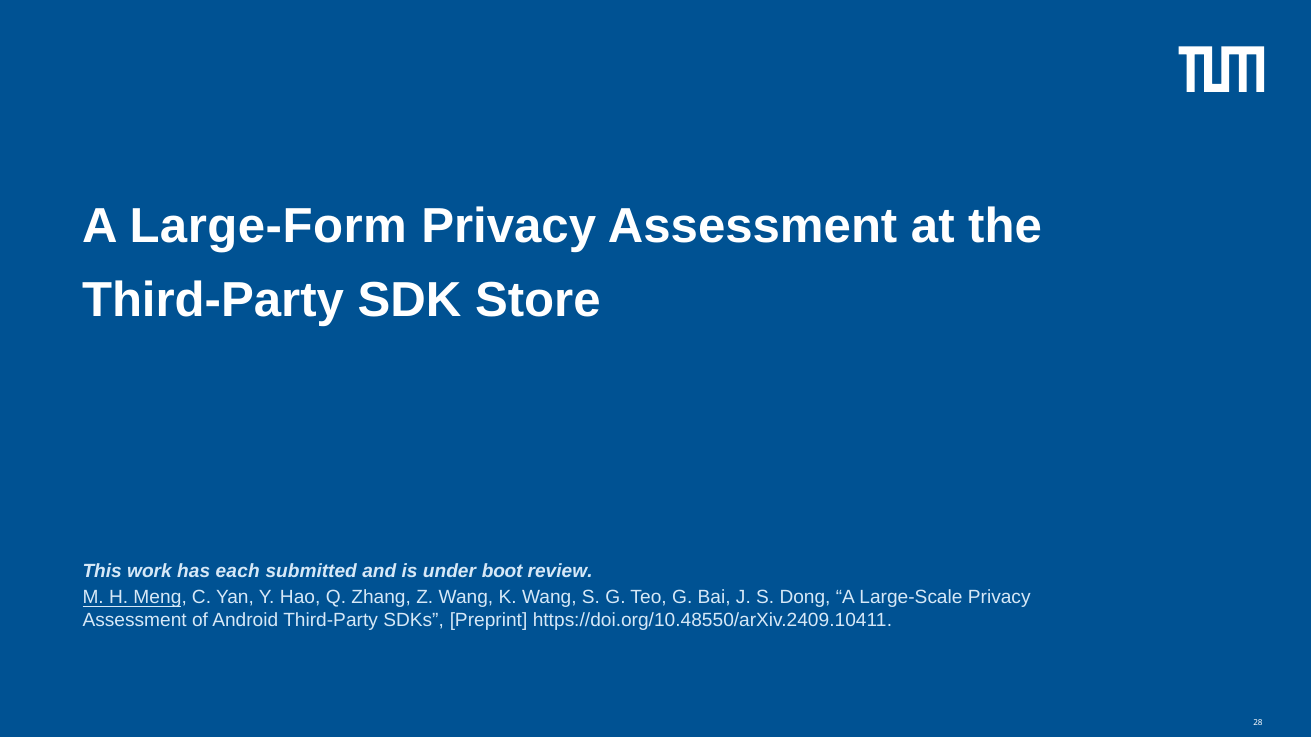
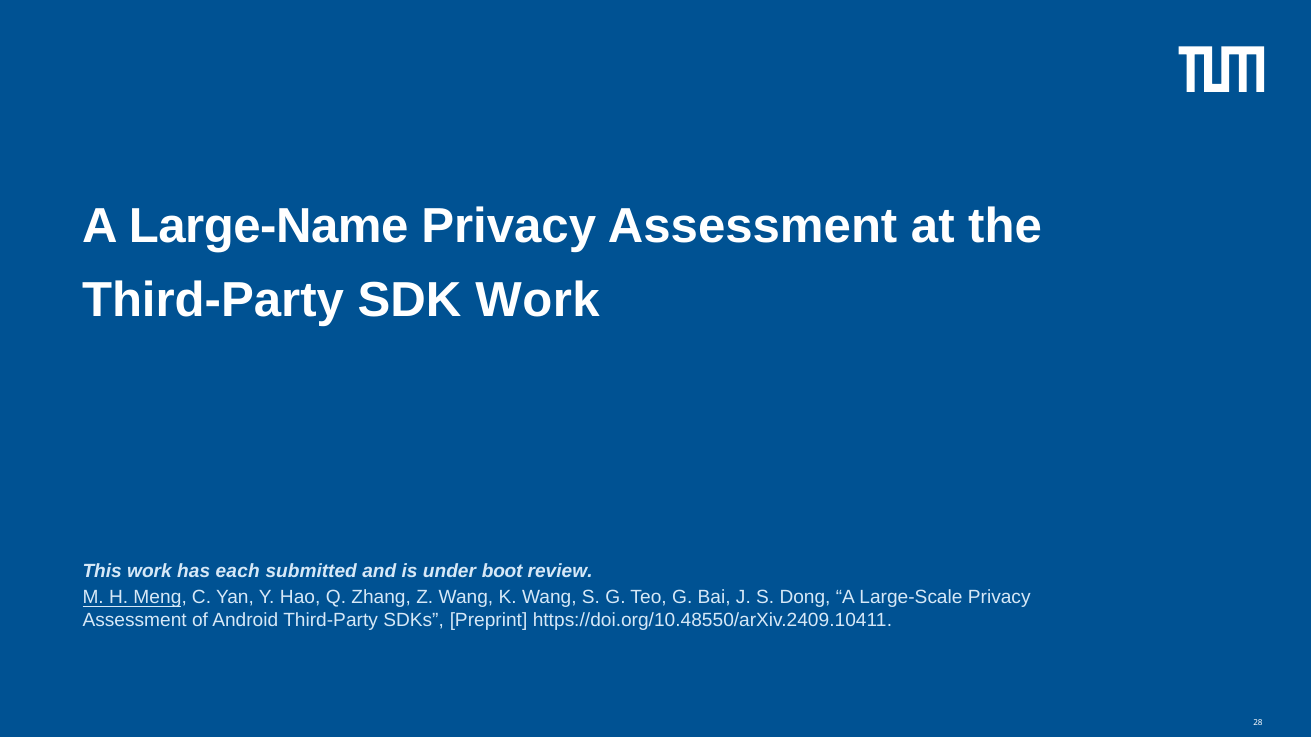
Large-Form: Large-Form -> Large-Name
SDK Store: Store -> Work
